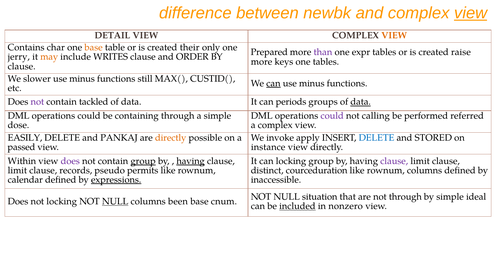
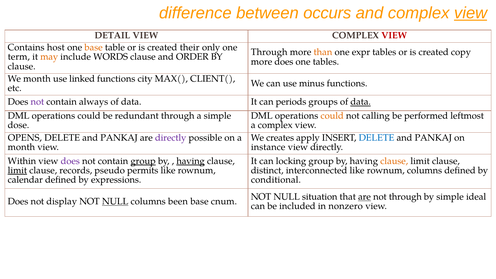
newbk: newbk -> occurs
VIEW at (394, 35) colour: orange -> red
char: char -> host
Prepared at (269, 52): Prepared -> Through
than colour: purple -> orange
raise: raise -> copy
jerry: jerry -> term
WRITES: WRITES -> WORDS
more keys: keys -> does
We slower: slower -> month
minus at (82, 79): minus -> linked
still: still -> city
CUSTID(: CUSTID( -> CLIENT(
can at (273, 83) underline: present -> none
tackled: tackled -> always
containing: containing -> redundant
could at (332, 116) colour: purple -> orange
referred: referred -> leftmost
EASILY: EASILY -> OPENS
directly at (171, 138) colour: orange -> purple
invoke: invoke -> creates
STORED at (433, 138): STORED -> PANKAJ
passed at (21, 147): passed -> month
clause at (394, 161) colour: purple -> orange
limit at (17, 170) underline: none -> present
courceduration: courceduration -> interconnected
expressions underline: present -> none
inaccessible: inaccessible -> conditional
are at (364, 197) underline: none -> present
not locking: locking -> display
included underline: present -> none
